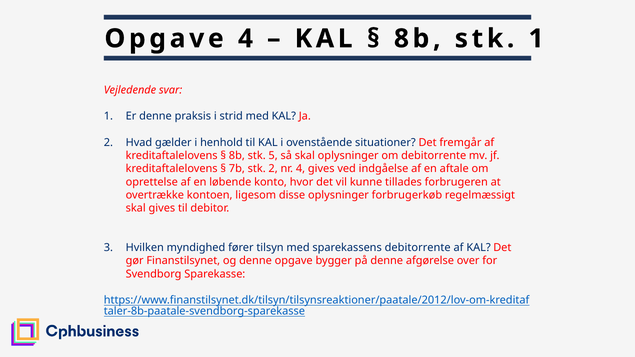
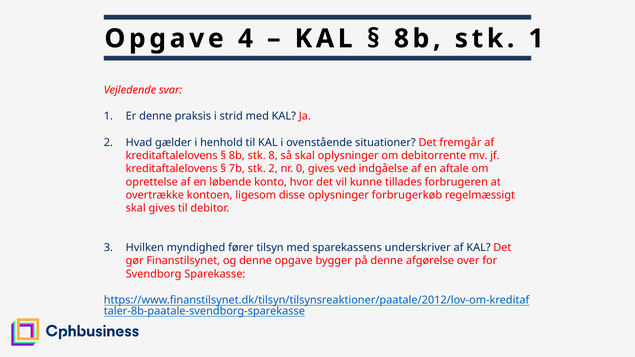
5: 5 -> 8
nr 4: 4 -> 0
sparekassens debitorrente: debitorrente -> underskriver
